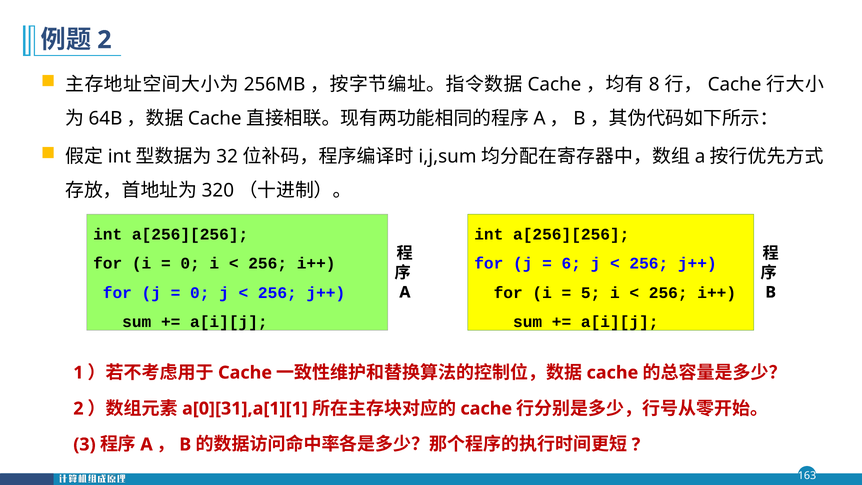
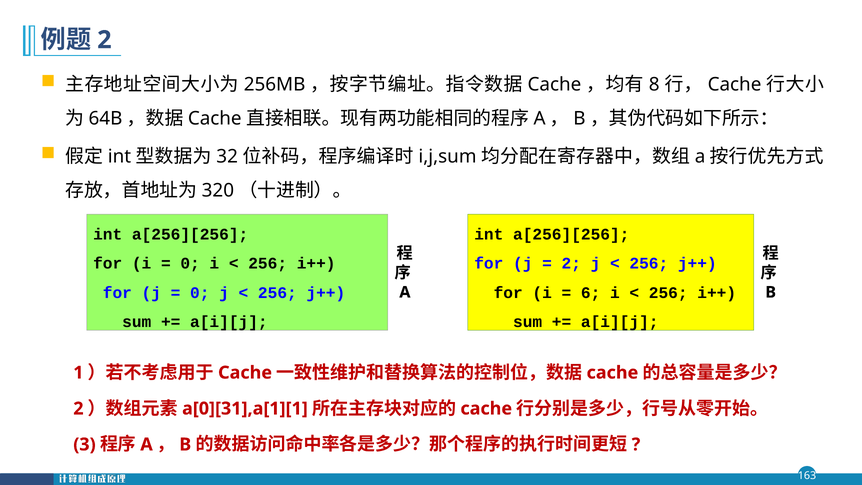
6 at (571, 263): 6 -> 2
5: 5 -> 6
